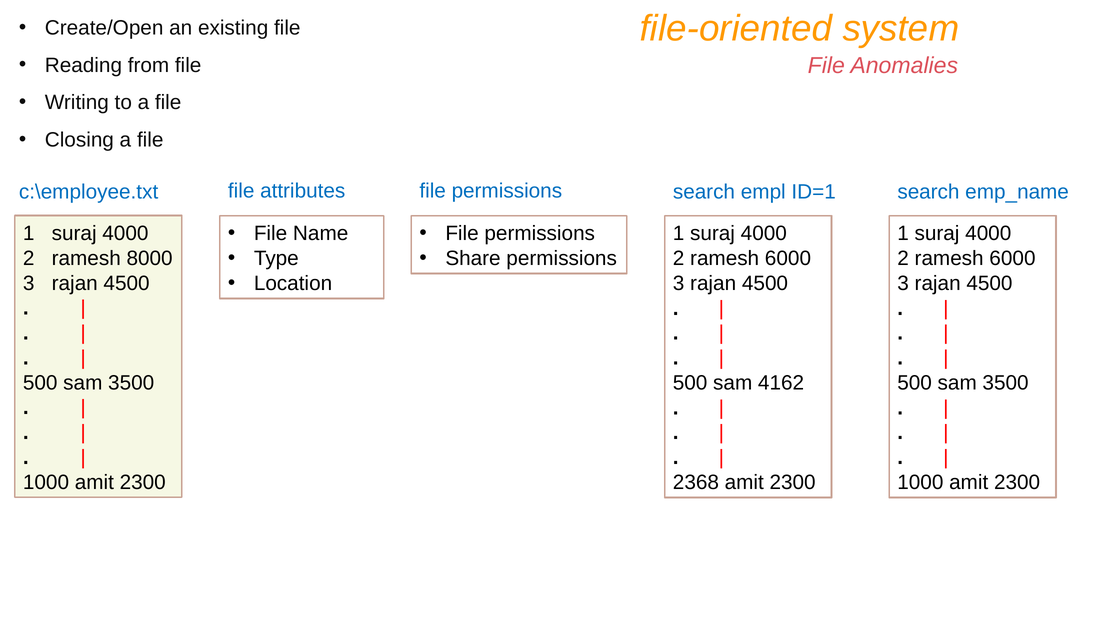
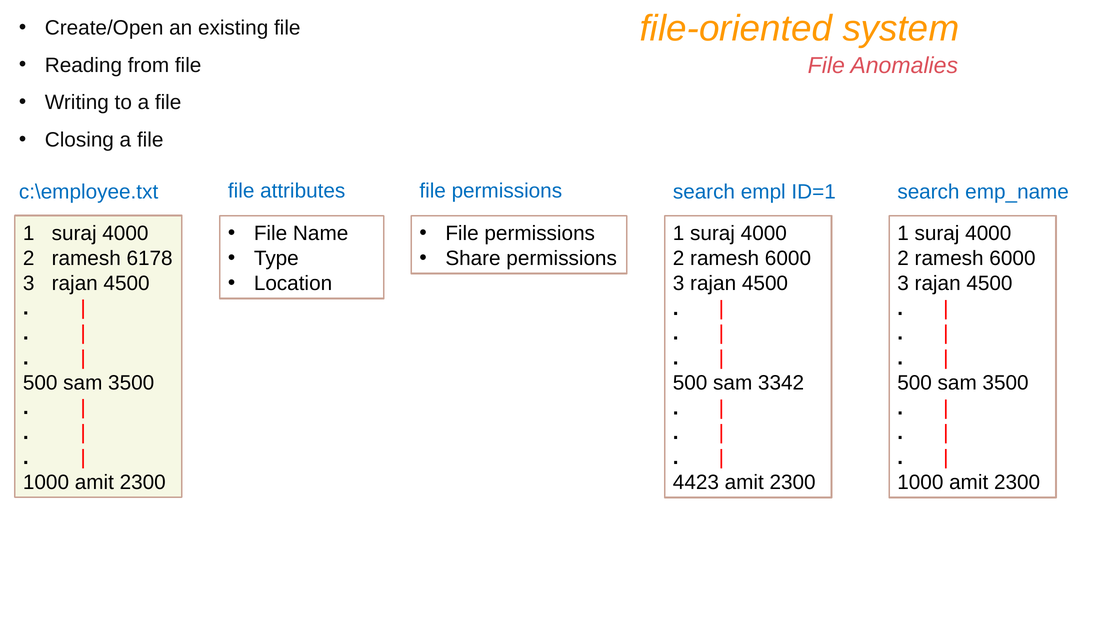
8000: 8000 -> 6178
4162: 4162 -> 3342
2368: 2368 -> 4423
